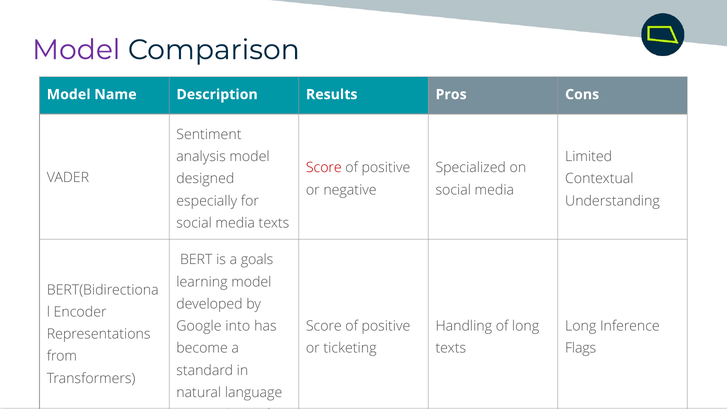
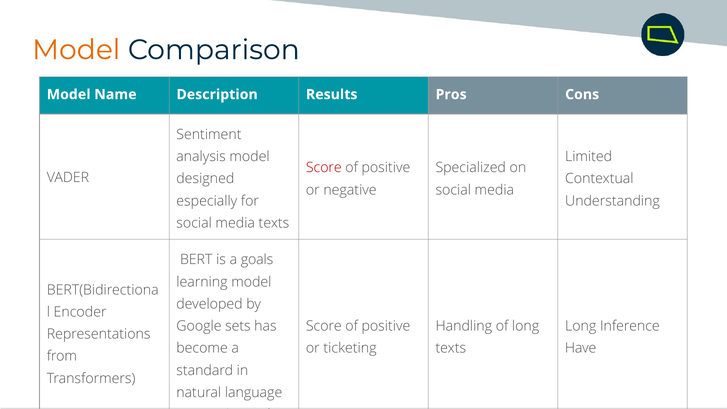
Model at (76, 50) colour: purple -> orange
into: into -> sets
Flags: Flags -> Have
